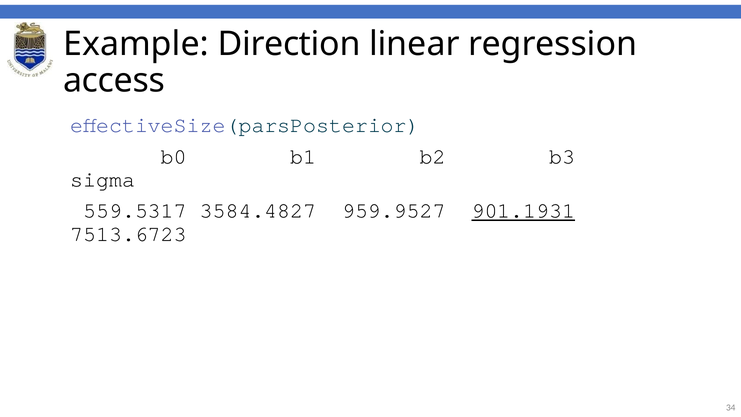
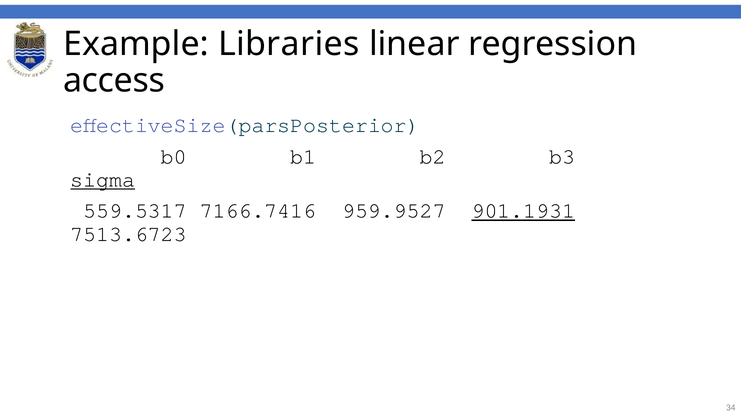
Direction: Direction -> Libraries
sigma underline: none -> present
3584.4827: 3584.4827 -> 7166.7416
